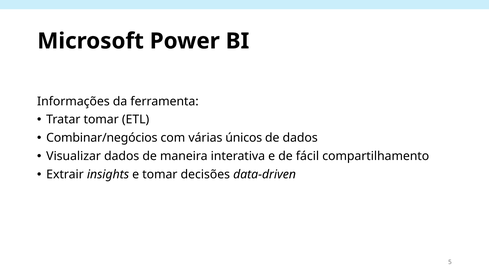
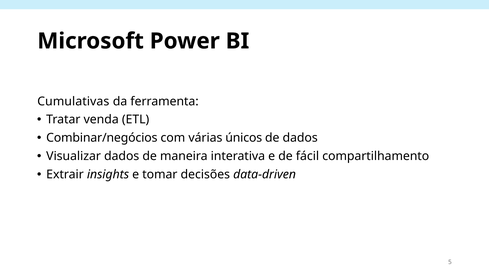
Informações: Informações -> Cumulativas
Tratar tomar: tomar -> venda
